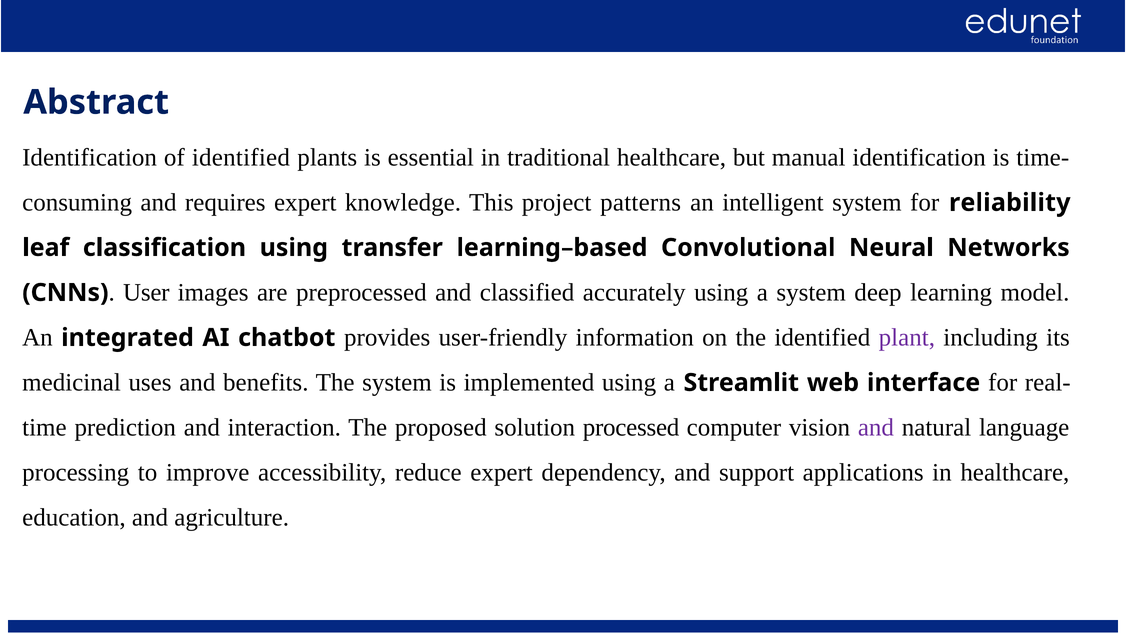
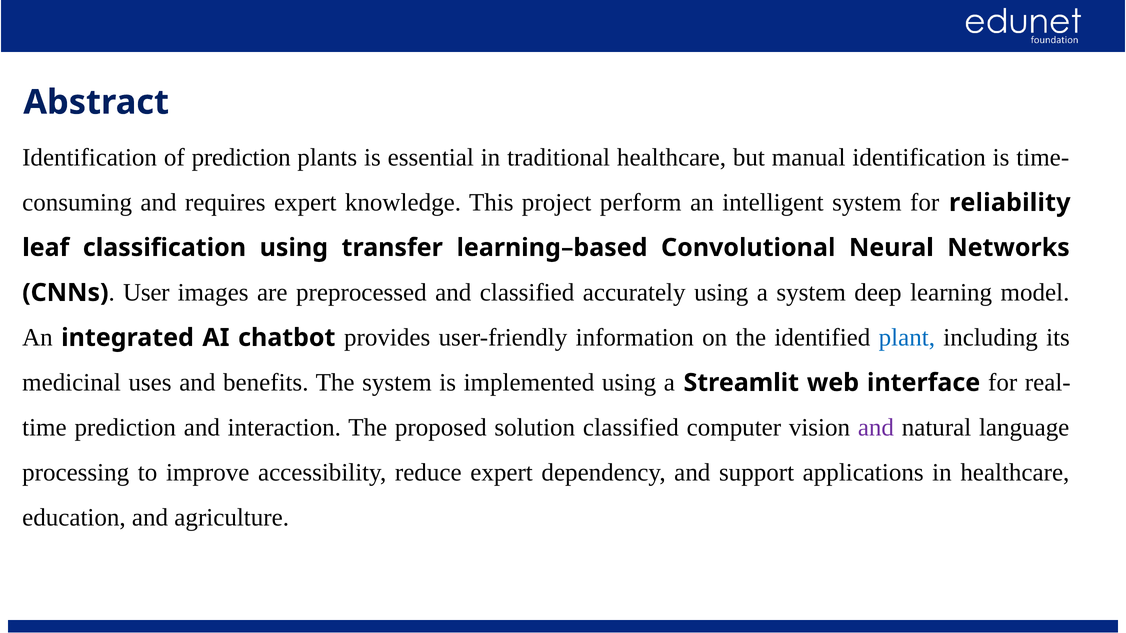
of identified: identified -> prediction
patterns: patterns -> perform
plant colour: purple -> blue
solution processed: processed -> classified
